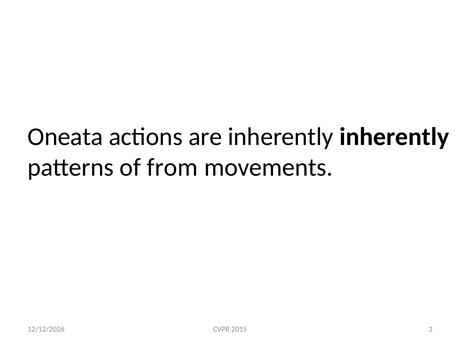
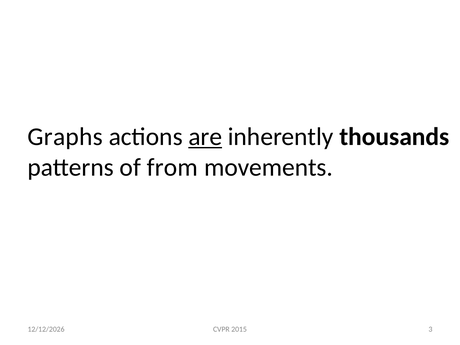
Oneata: Oneata -> Graphs
are underline: none -> present
inherently inherently: inherently -> thousands
